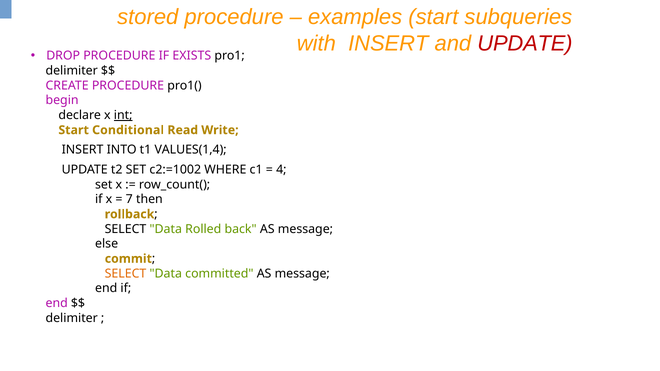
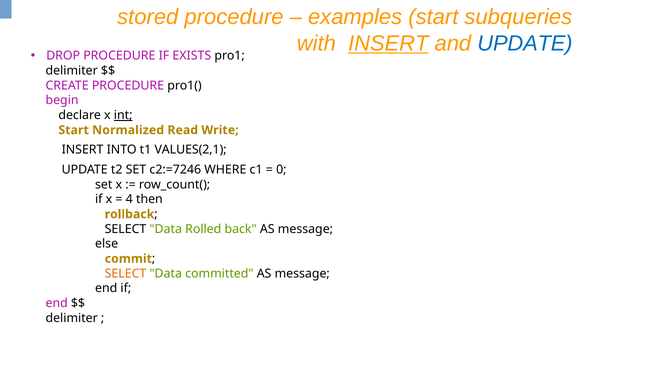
INSERT at (388, 44) underline: none -> present
UPDATE at (525, 44) colour: red -> blue
Conditional: Conditional -> Normalized
VALUES(1,4: VALUES(1,4 -> VALUES(2,1
c2:=1002: c2:=1002 -> c2:=7246
4: 4 -> 0
7: 7 -> 4
